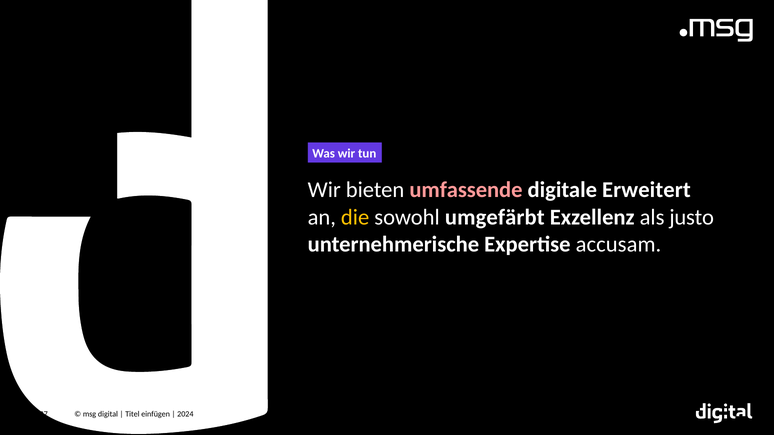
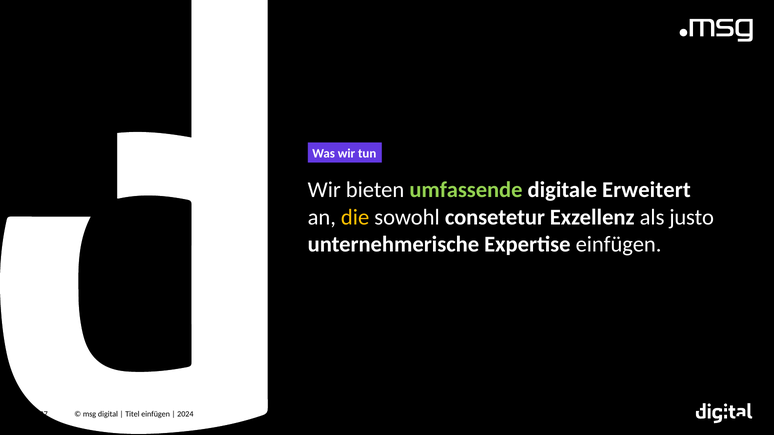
umfassende colour: pink -> light green
umgefärbt: umgefärbt -> consetetur
Expertise accusam: accusam -> einfügen
